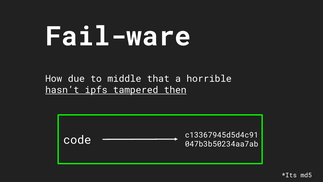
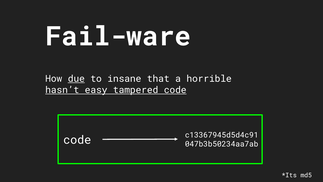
due underline: none -> present
middle: middle -> insane
ipfs: ipfs -> easy
tampered then: then -> code
